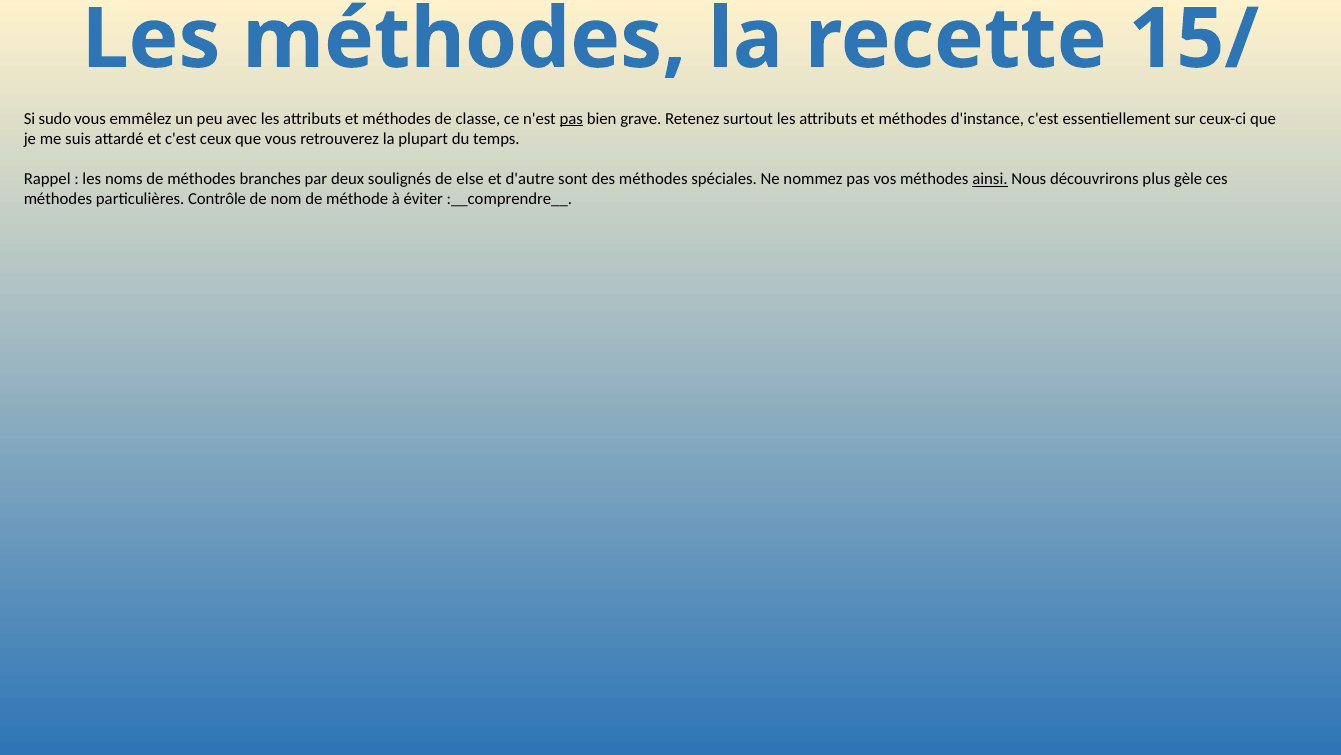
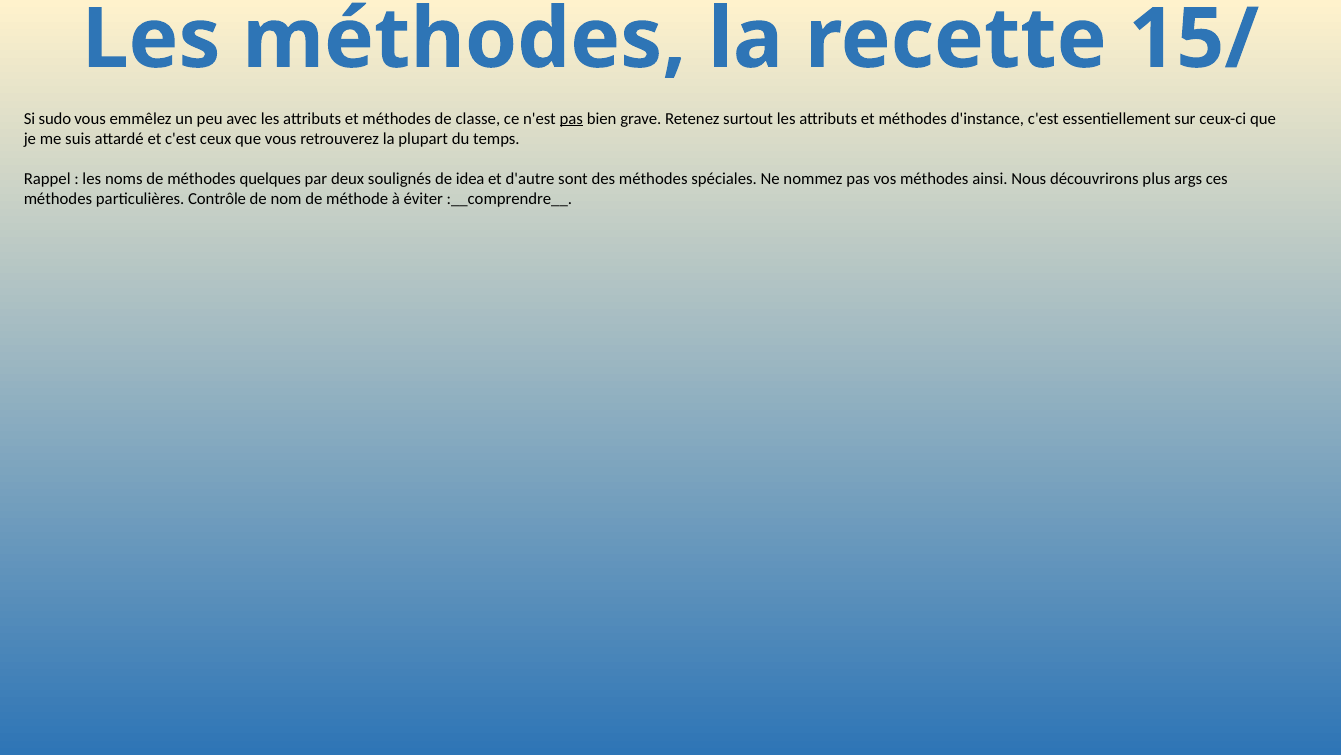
branches: branches -> quelques
else: else -> idea
ainsi underline: present -> none
gèle: gèle -> args
